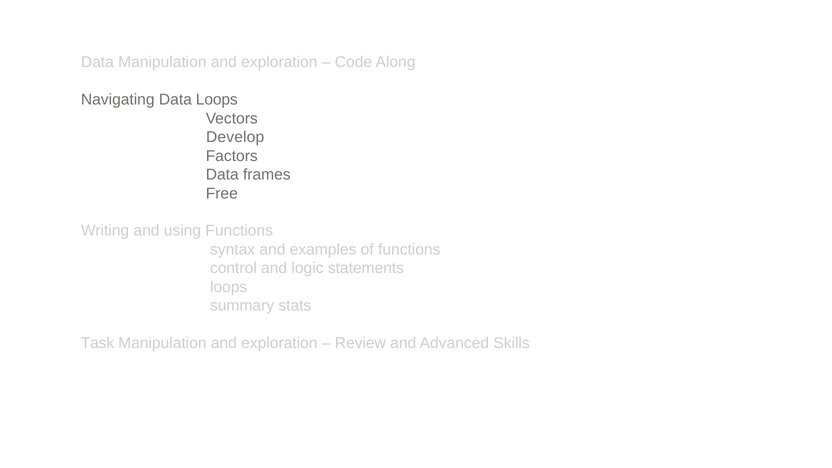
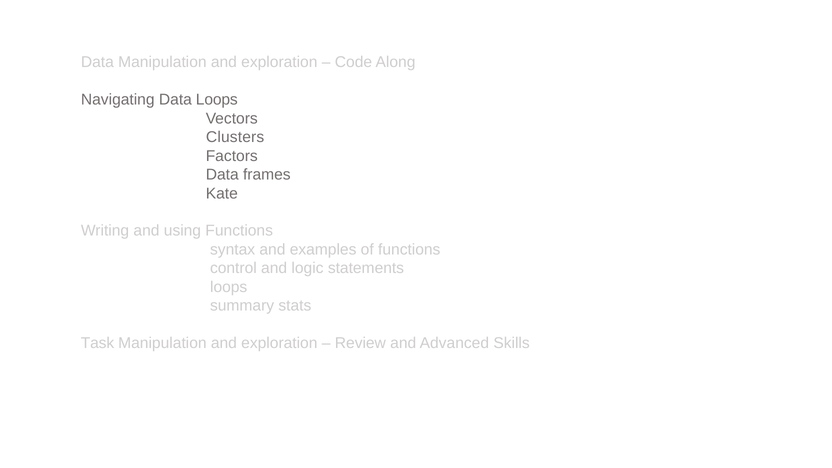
Develop: Develop -> Clusters
Free: Free -> Kate
